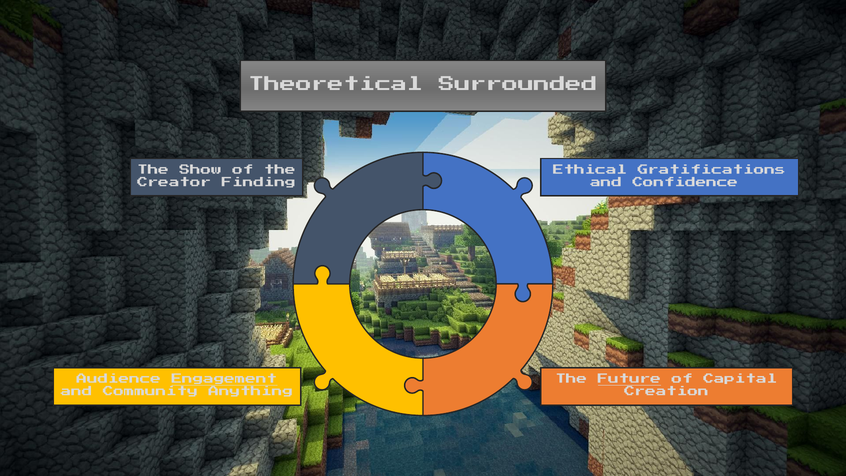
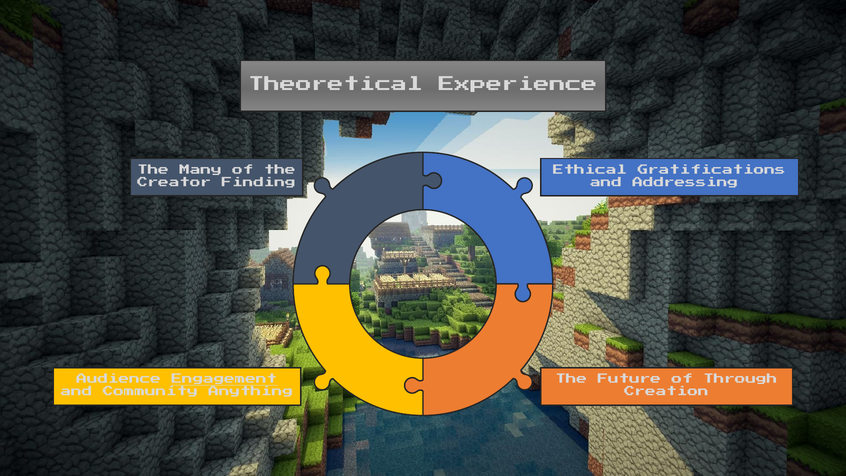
Surrounded: Surrounded -> Experience
Show: Show -> Many
Confidence: Confidence -> Addressing
Future underline: present -> none
Capital: Capital -> Through
